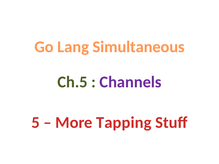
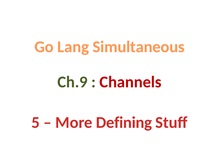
Ch.5: Ch.5 -> Ch.9
Channels colour: purple -> red
Tapping: Tapping -> Defining
